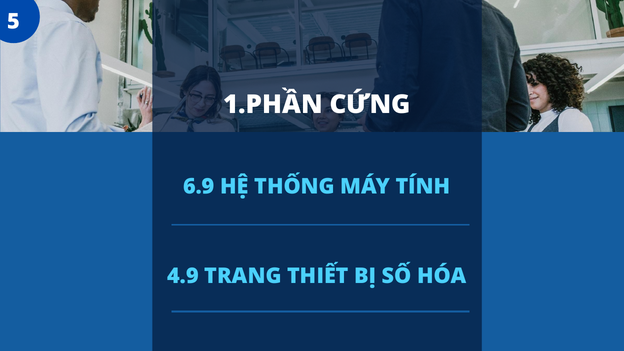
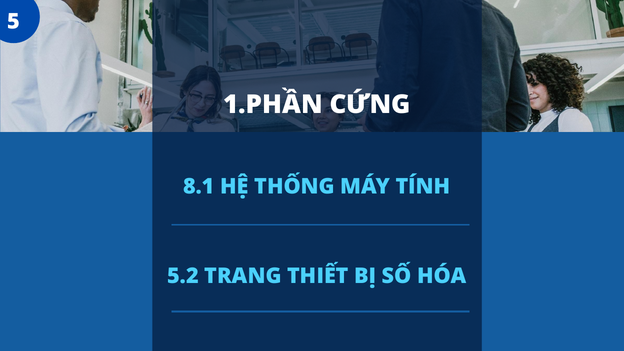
6.9: 6.9 -> 8.1
4.9: 4.9 -> 5.2
